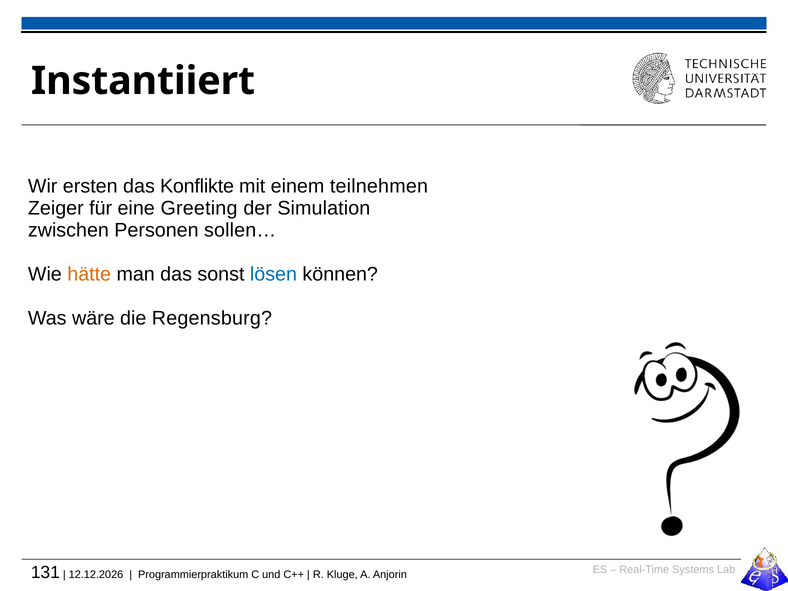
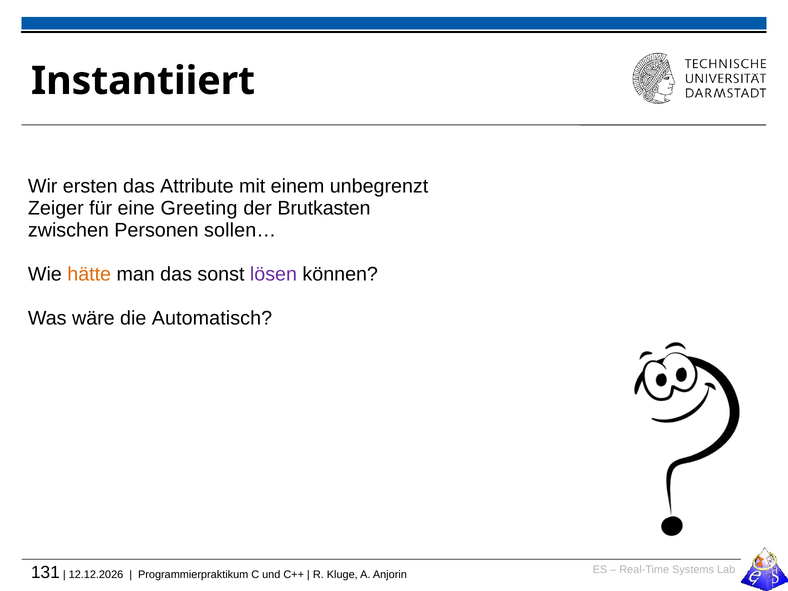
Konflikte: Konflikte -> Attribute
teilnehmen: teilnehmen -> unbegrenzt
Simulation: Simulation -> Brutkasten
lösen colour: blue -> purple
Regensburg: Regensburg -> Automatisch
